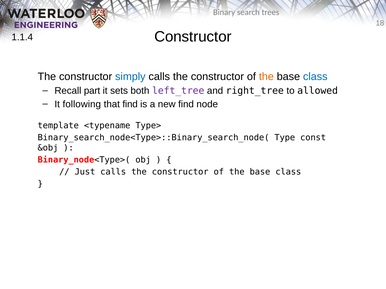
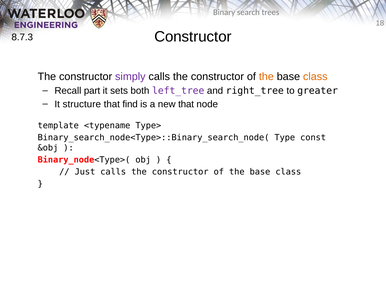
1.1.4: 1.1.4 -> 8.7.3
simply colour: blue -> purple
class at (315, 77) colour: blue -> orange
allowed: allowed -> greater
following: following -> structure
new find: find -> that
